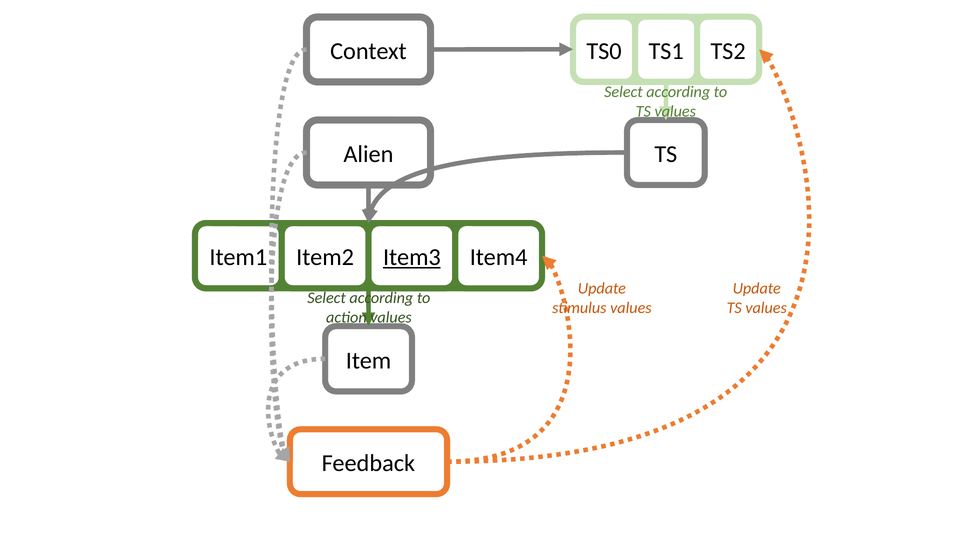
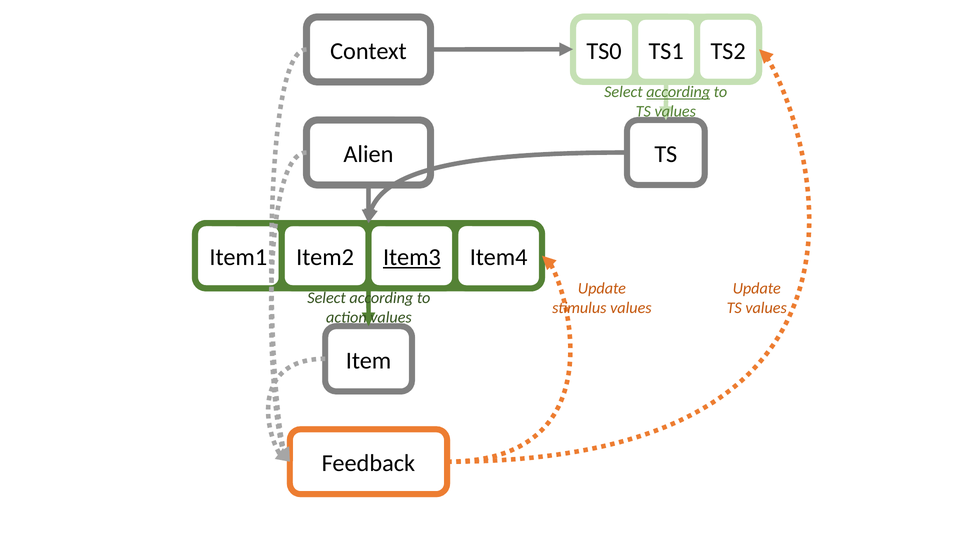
according at (678, 92) underline: none -> present
